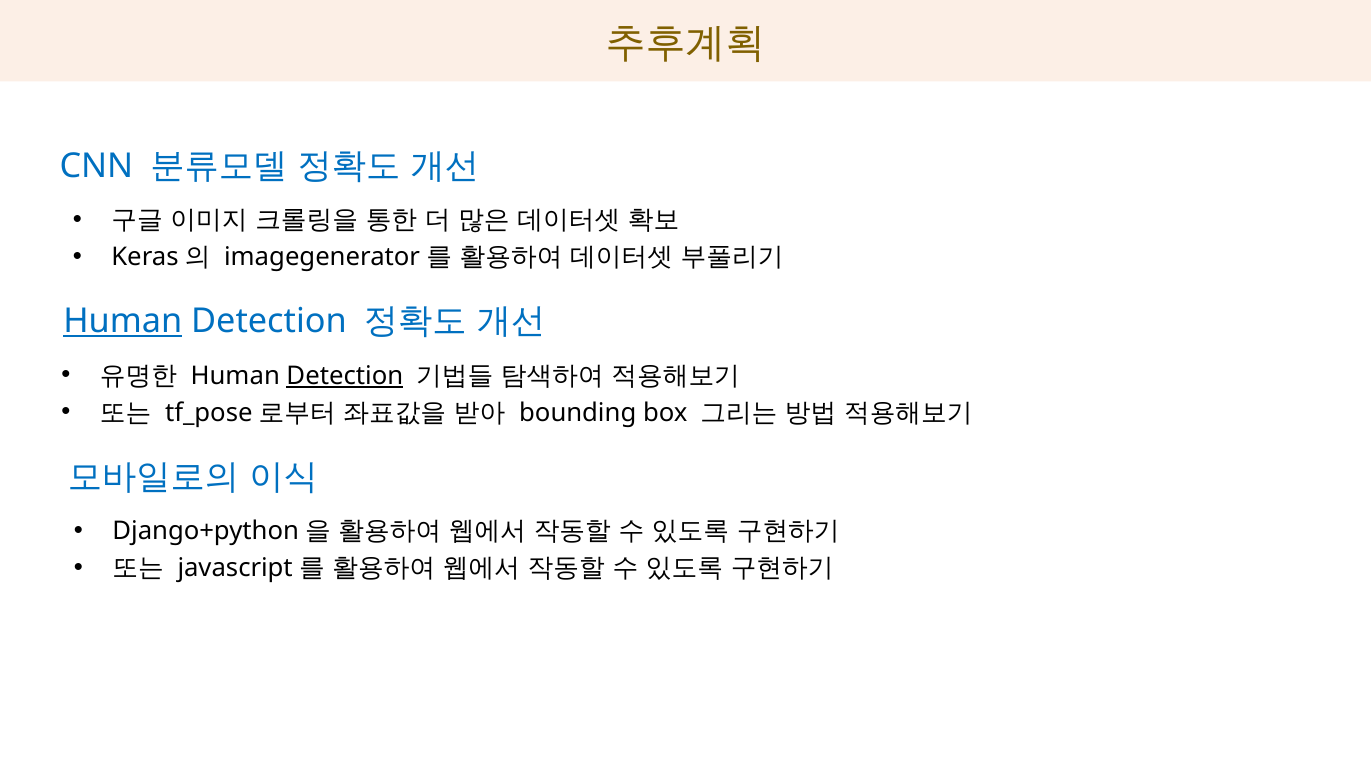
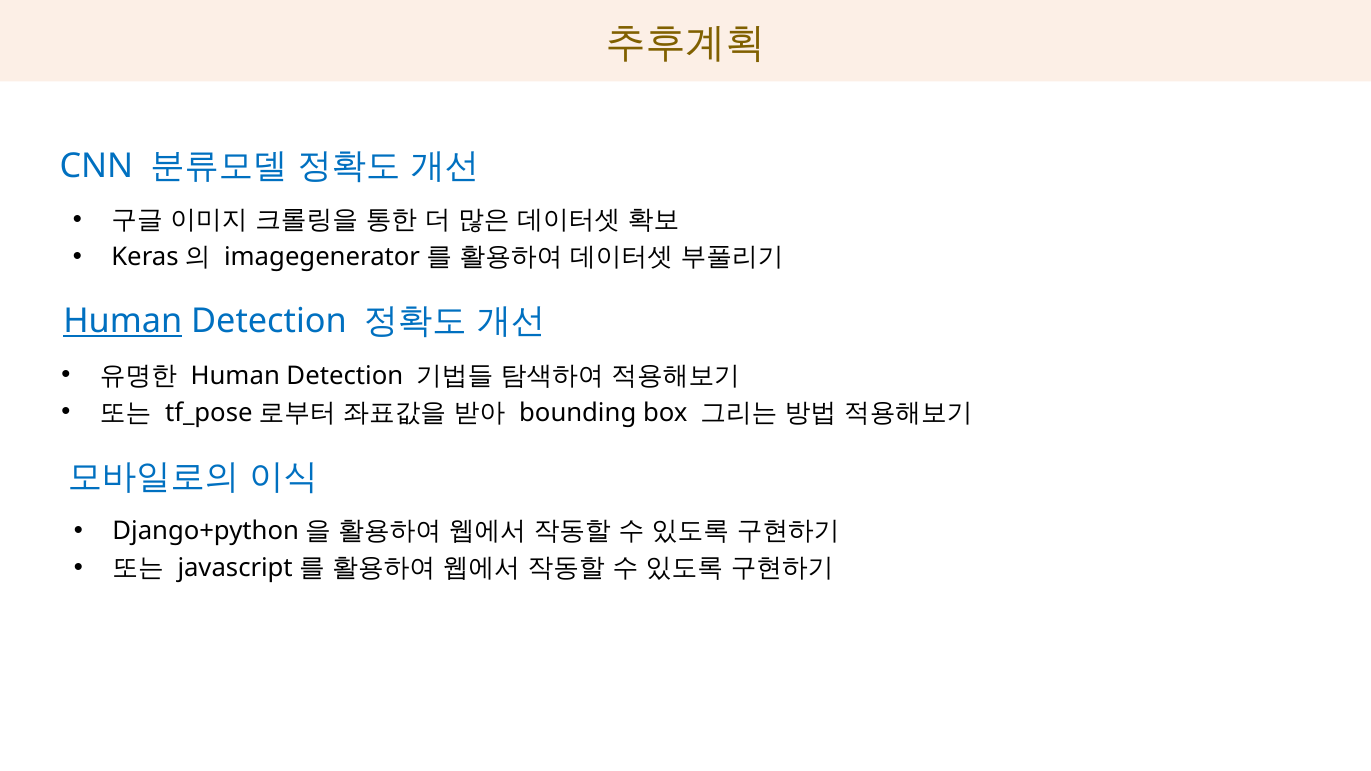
Detection at (345, 376) underline: present -> none
